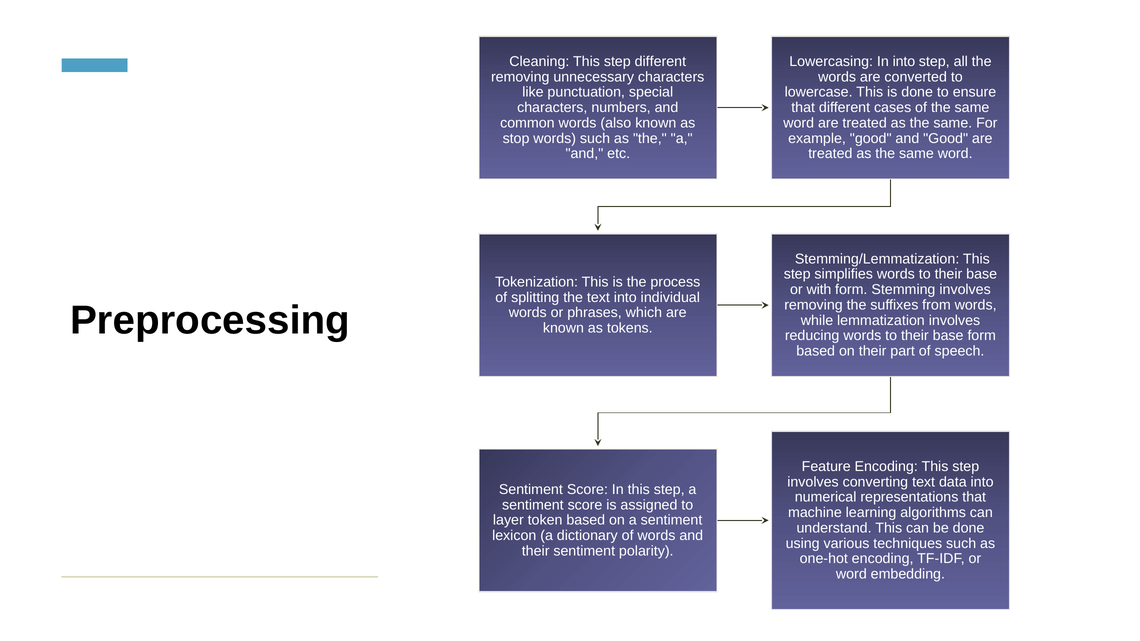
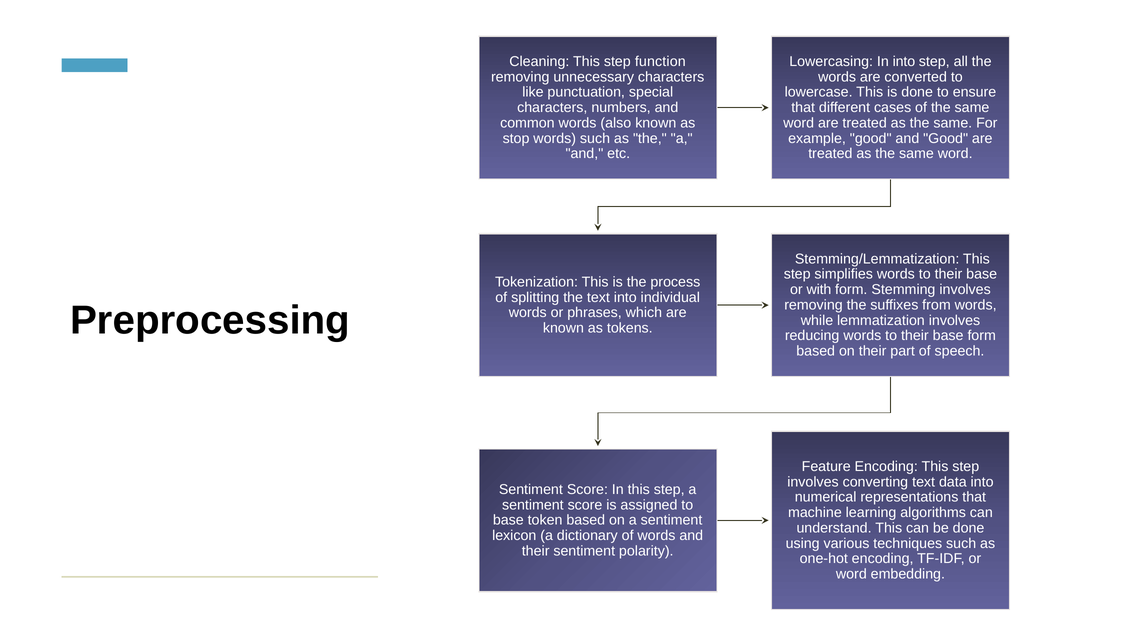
step different: different -> function
layer at (508, 520): layer -> base
